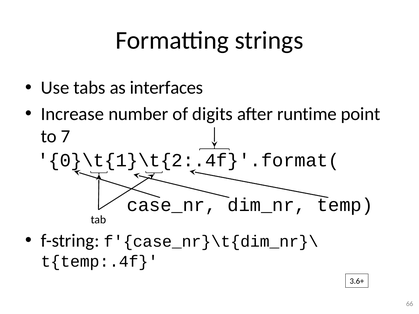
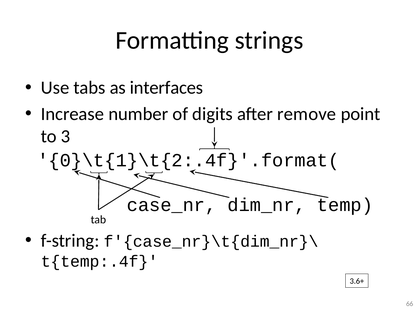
runtime: runtime -> remove
7: 7 -> 3
